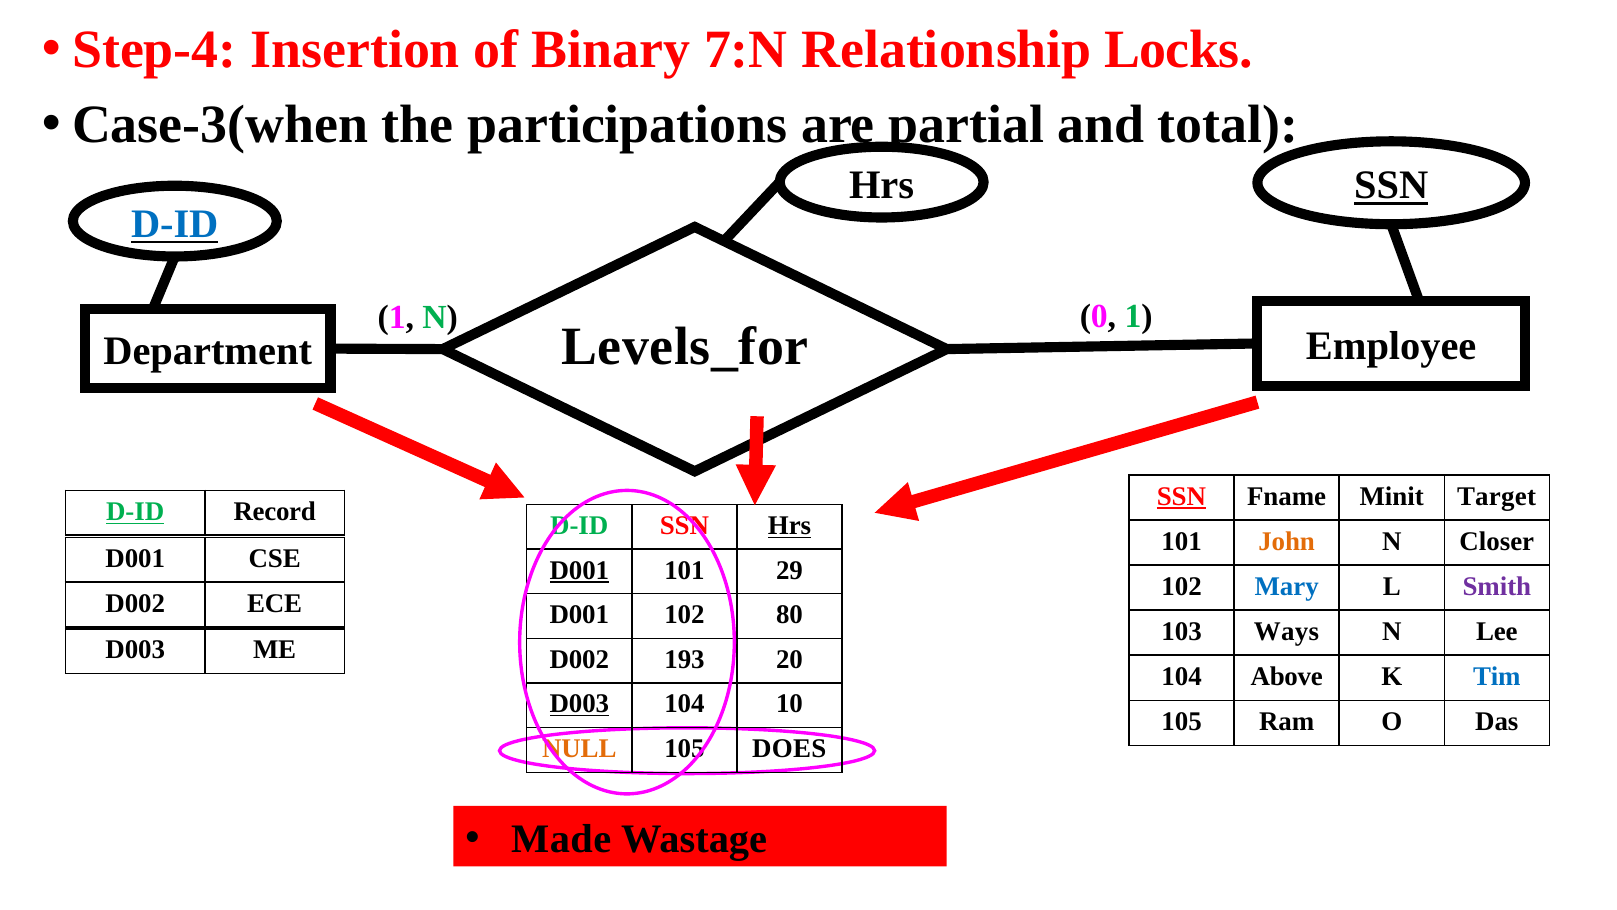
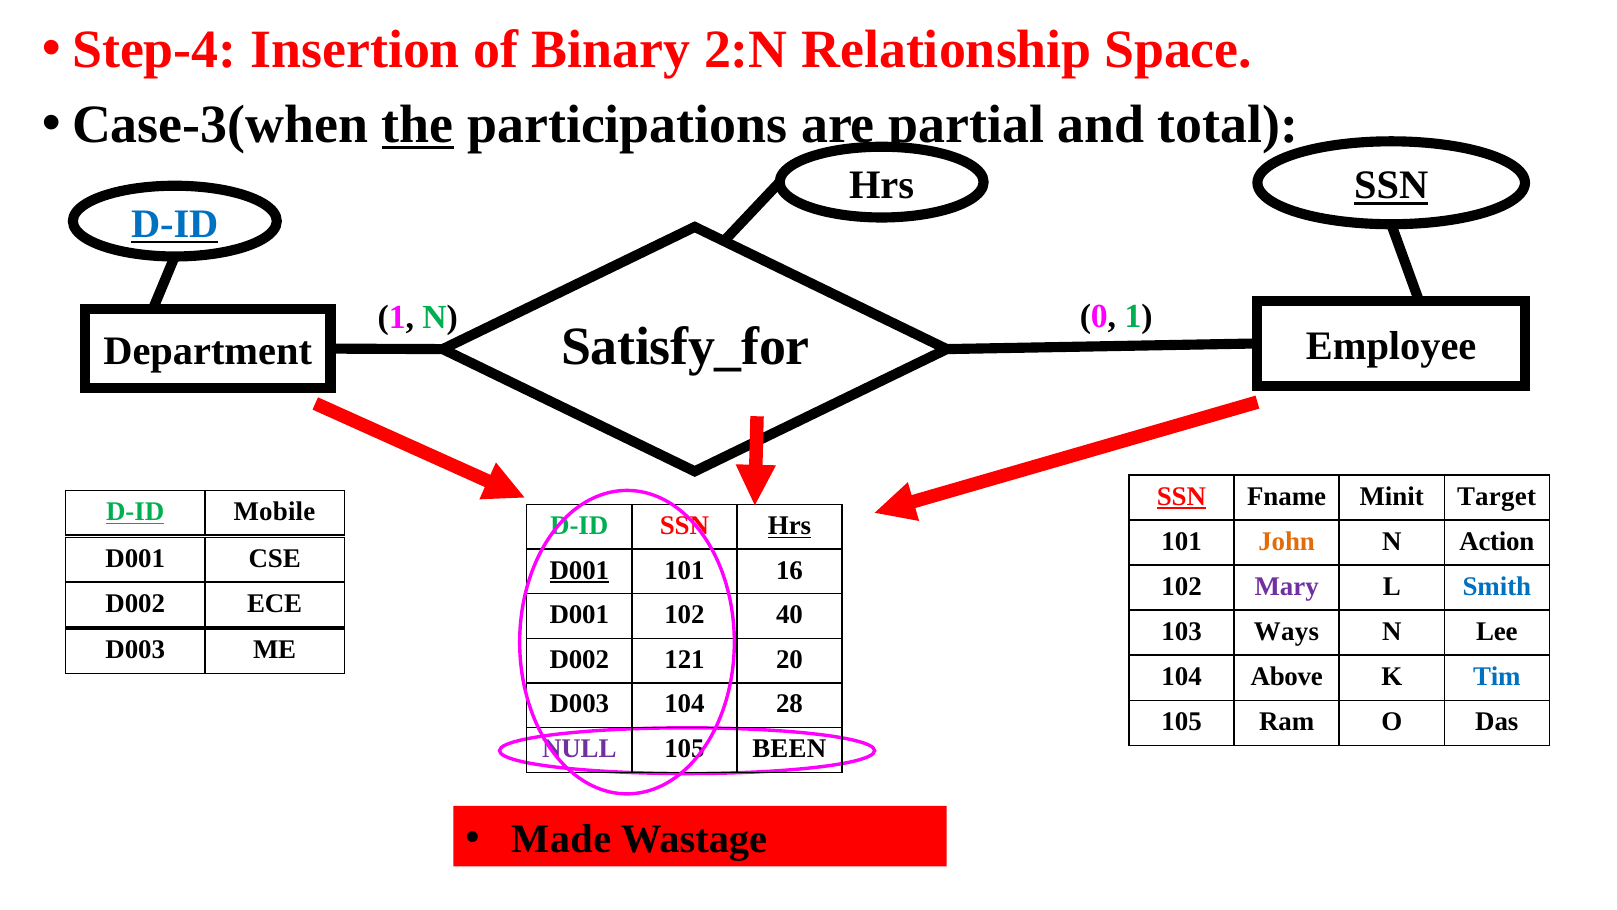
7:N: 7:N -> 2:N
Locks: Locks -> Space
the underline: none -> present
Levels_for: Levels_for -> Satisfy_for
Record: Record -> Mobile
Closer: Closer -> Action
29: 29 -> 16
Mary colour: blue -> purple
Smith colour: purple -> blue
80: 80 -> 40
193: 193 -> 121
D003 at (579, 703) underline: present -> none
10: 10 -> 28
NULL colour: orange -> purple
DOES: DOES -> BEEN
